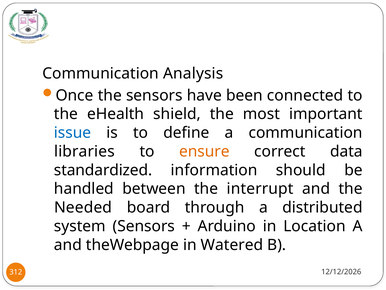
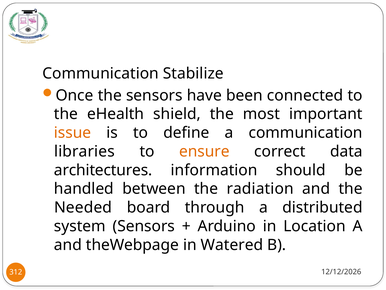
Analysis: Analysis -> Stabilize
issue colour: blue -> orange
standardized: standardized -> architectures
interrupt: interrupt -> radiation
